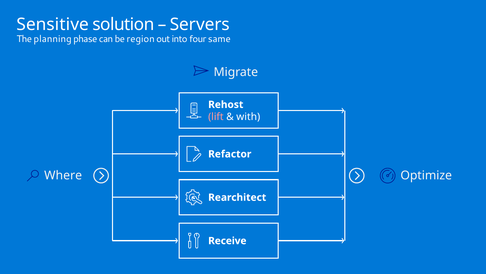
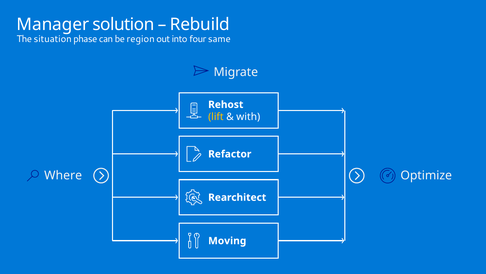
Sensitive: Sensitive -> Manager
Servers: Servers -> Rebuild
planning: planning -> situation
lift colour: pink -> yellow
Receive: Receive -> Moving
